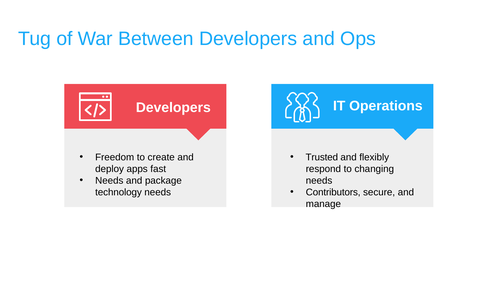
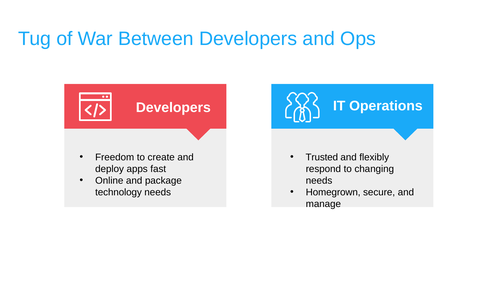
Needs at (109, 181): Needs -> Online
Contributors: Contributors -> Homegrown
